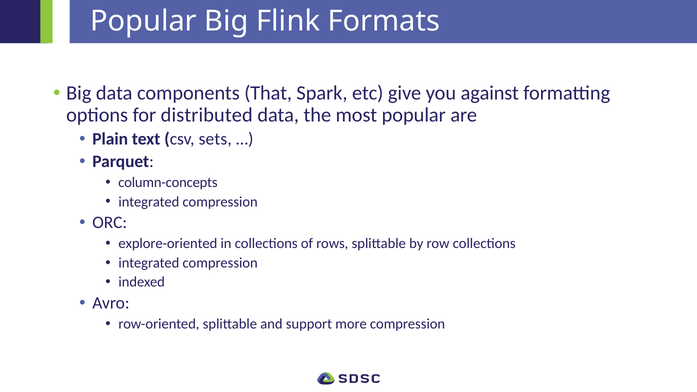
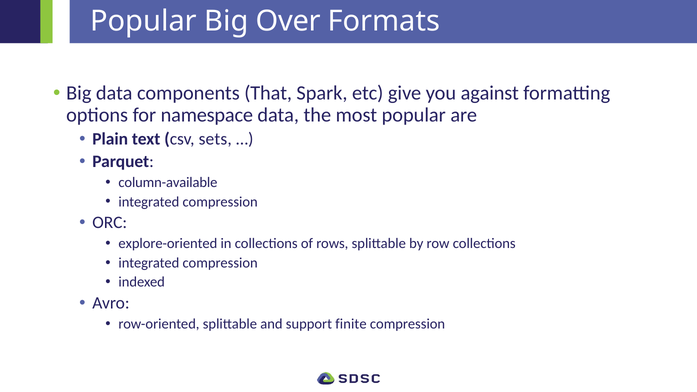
Flink: Flink -> Over
distributed: distributed -> namespace
column-concepts: column-concepts -> column-available
more: more -> finite
